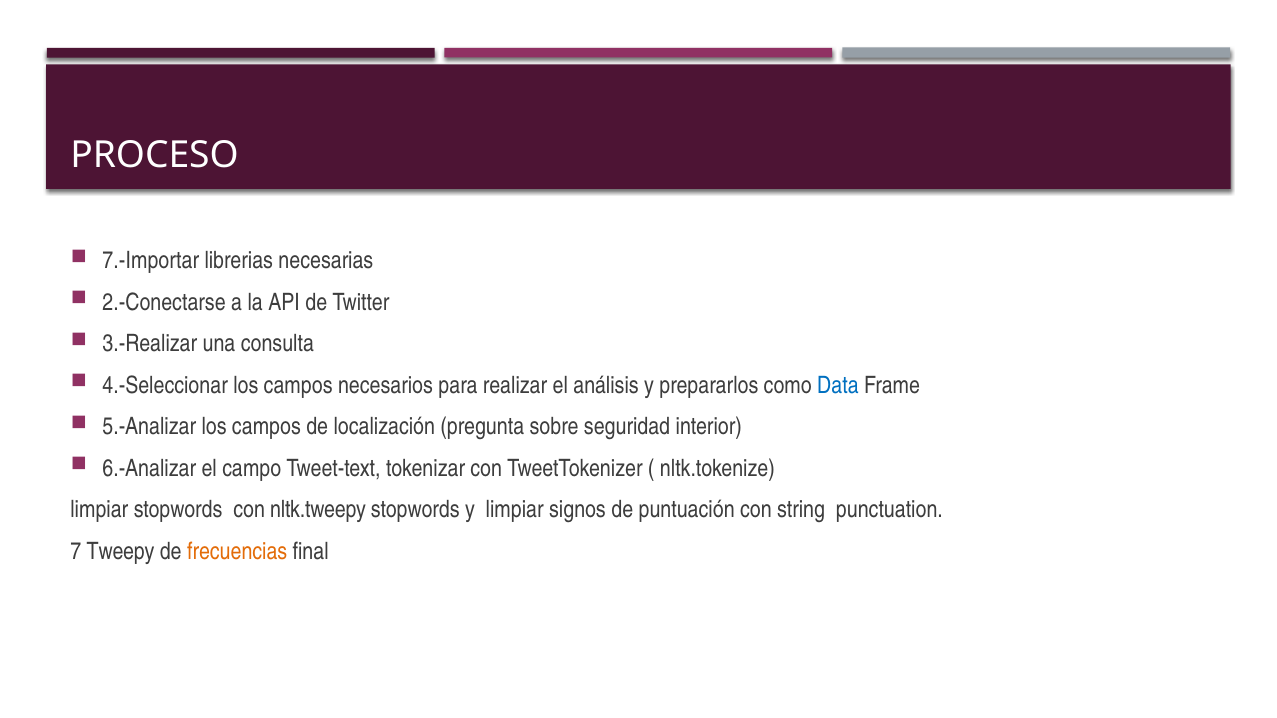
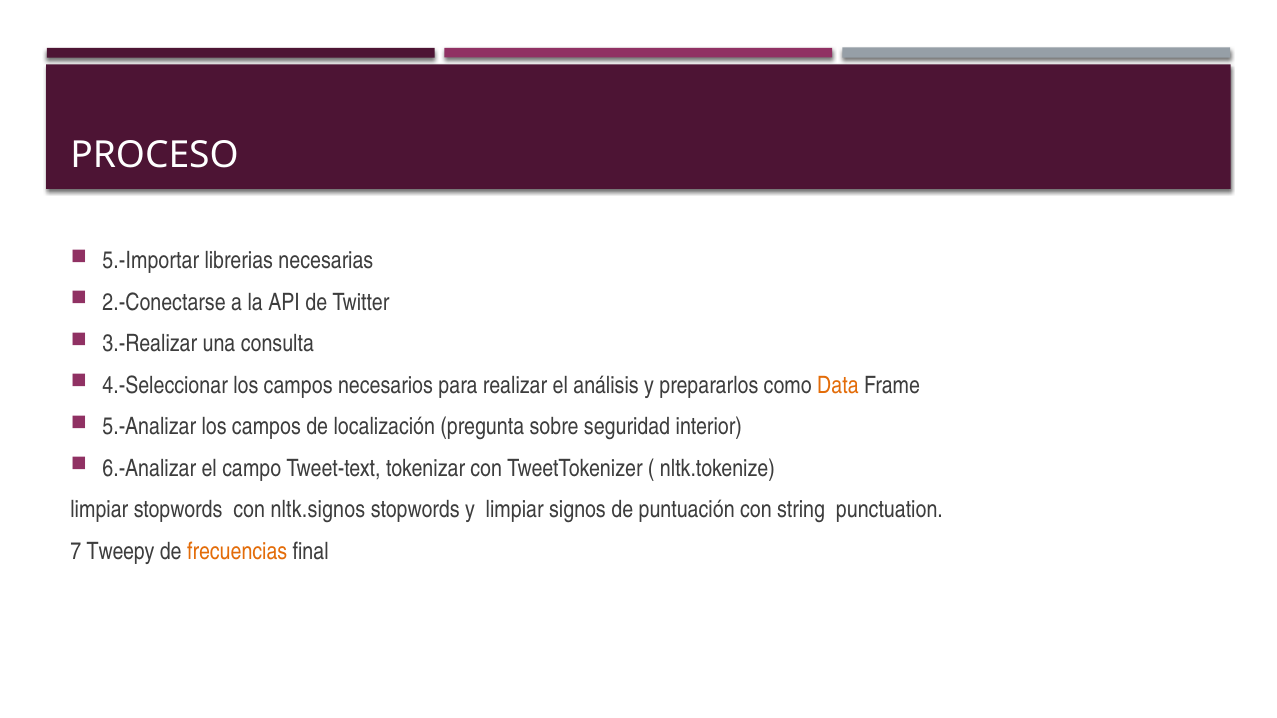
7.-Importar: 7.-Importar -> 5.-Importar
Data colour: blue -> orange
nltk.tweepy: nltk.tweepy -> nltk.signos
